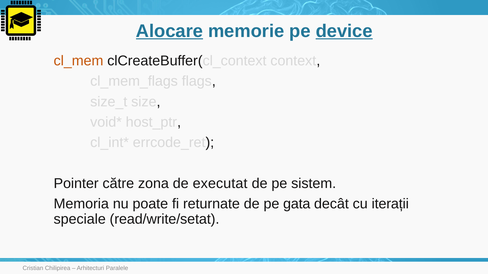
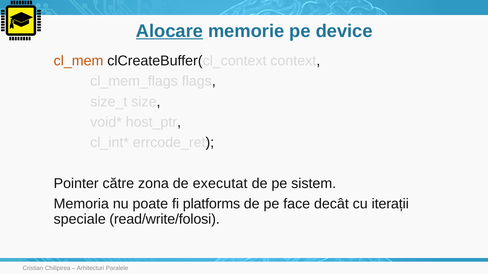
device underline: present -> none
returnate: returnate -> platforms
gata: gata -> face
read/write/setat: read/write/setat -> read/write/folosi
